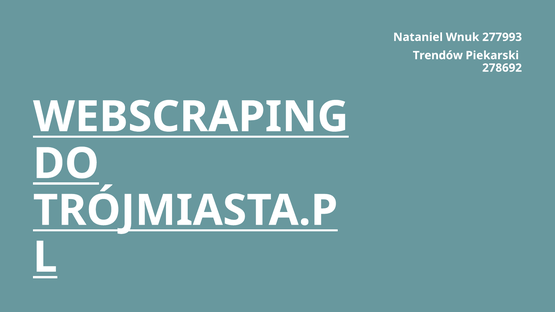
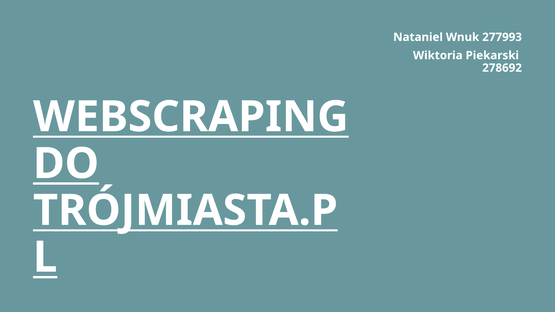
Trendów: Trendów -> Wiktoria
